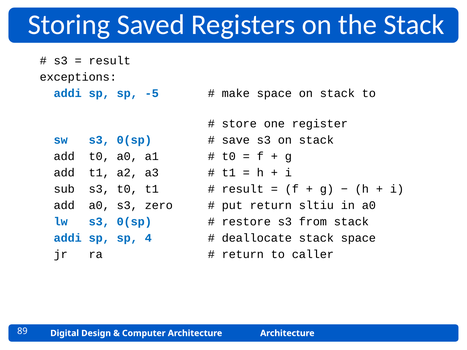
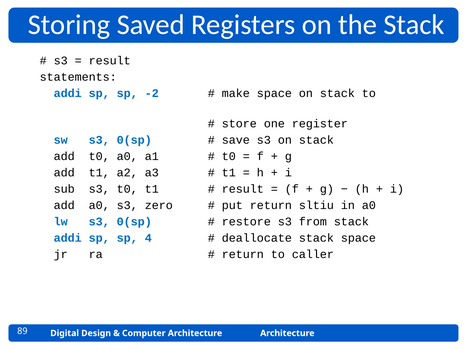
exceptions: exceptions -> statements
-5: -5 -> -2
